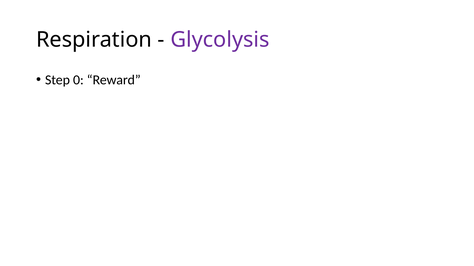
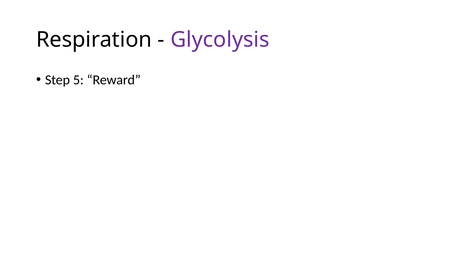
0: 0 -> 5
